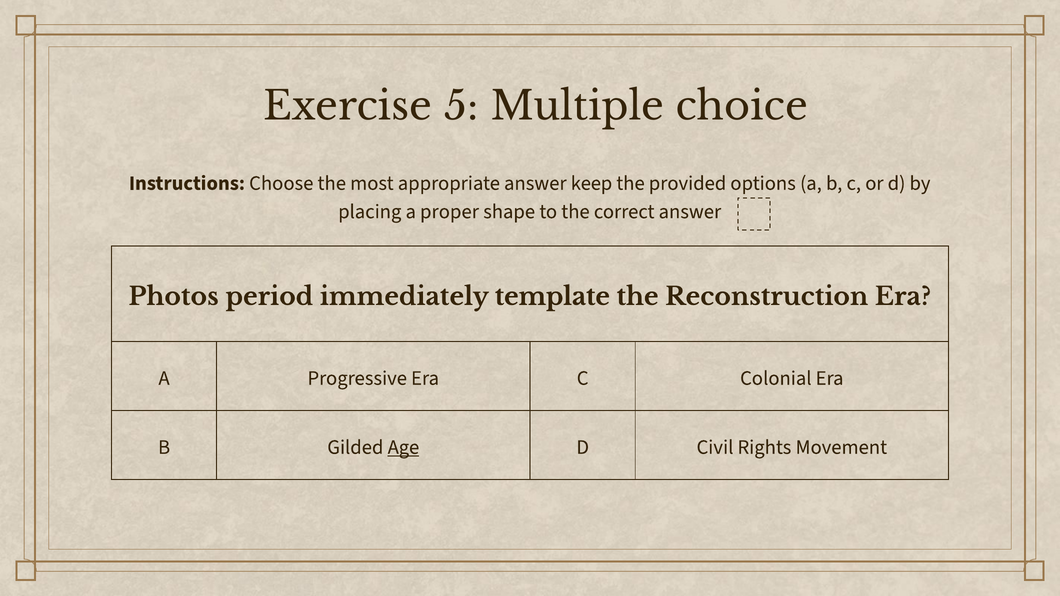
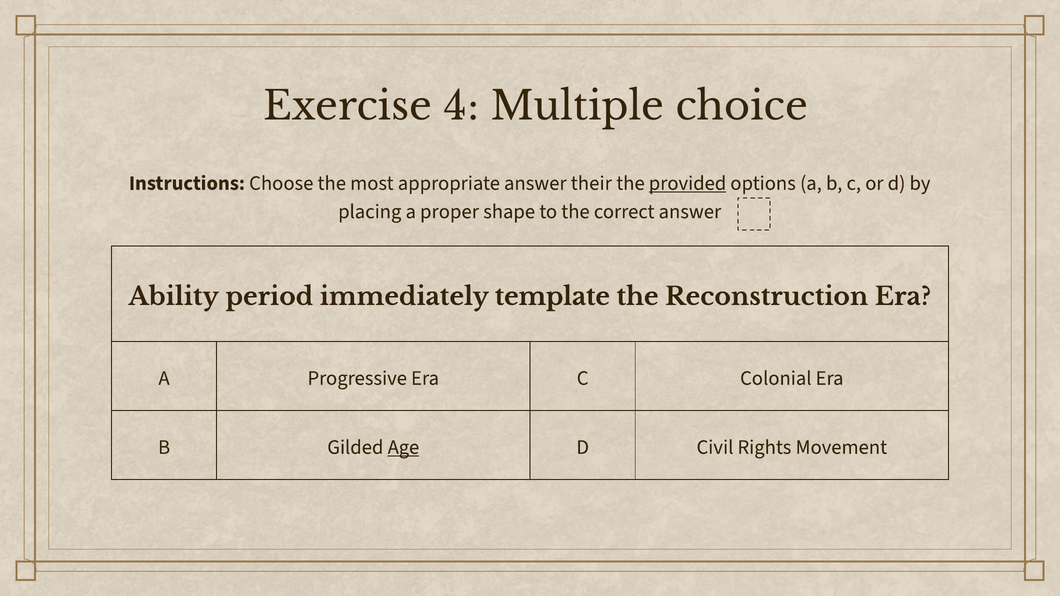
5: 5 -> 4
keep: keep -> their
provided underline: none -> present
Photos: Photos -> Ability
